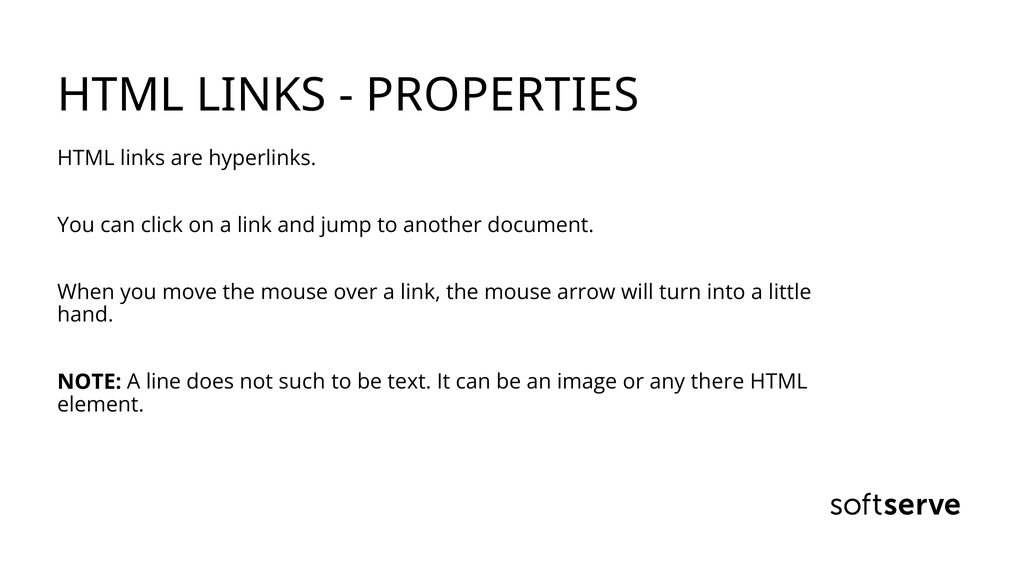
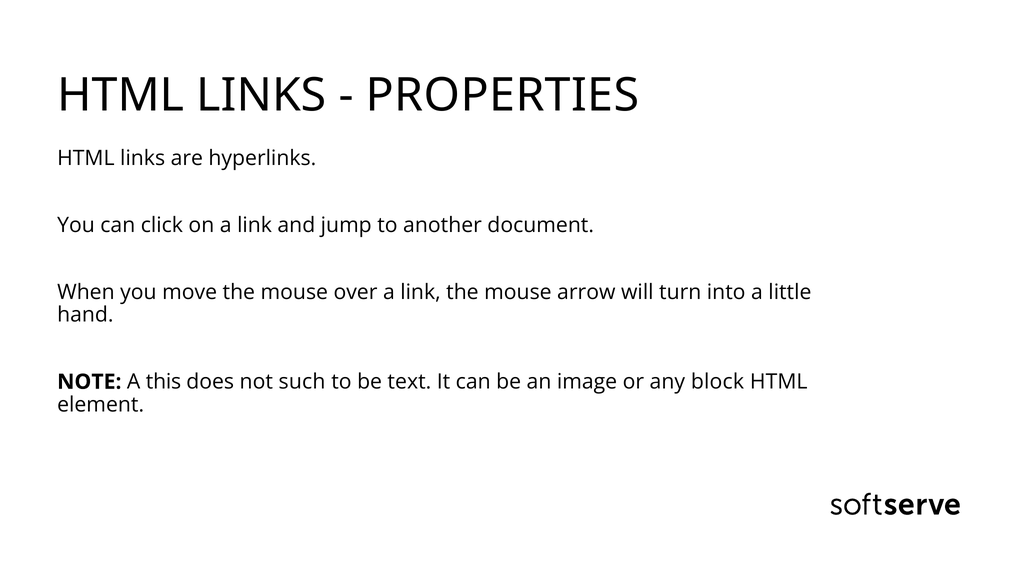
line: line -> this
there: there -> block
